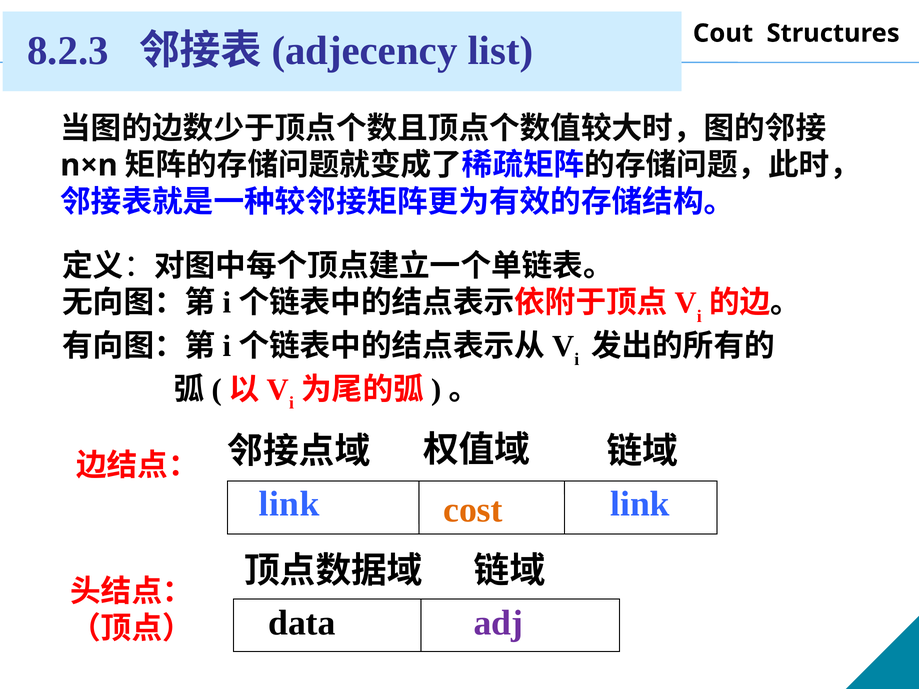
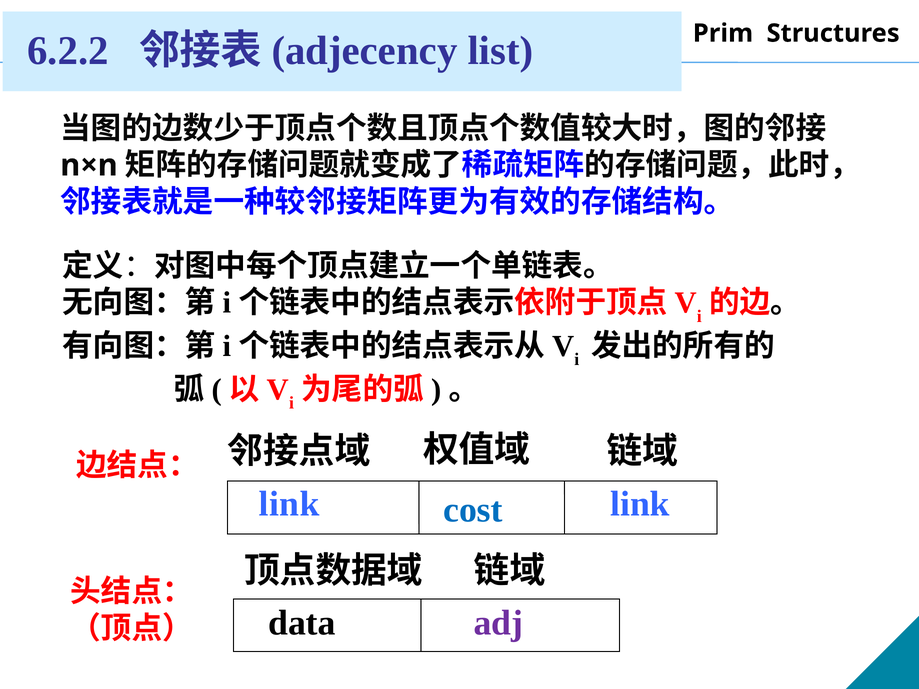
Cout: Cout -> Prim
8.2.3: 8.2.3 -> 6.2.2
cost colour: orange -> blue
